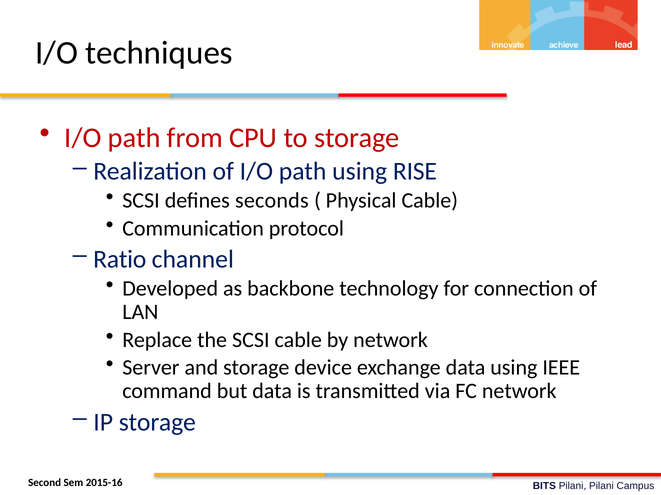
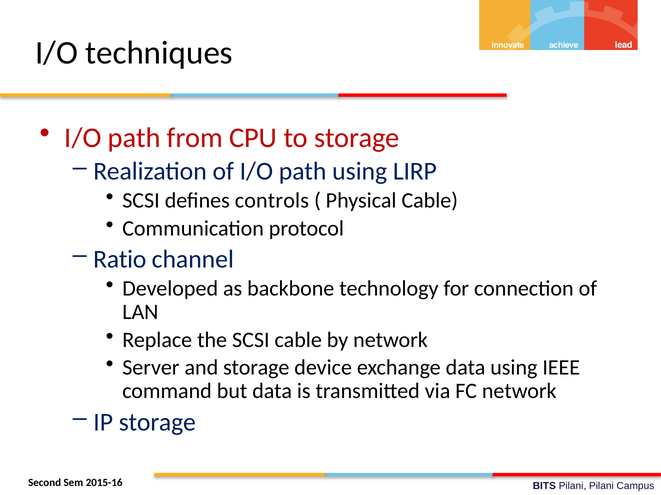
RISE: RISE -> LIRP
seconds: seconds -> controls
